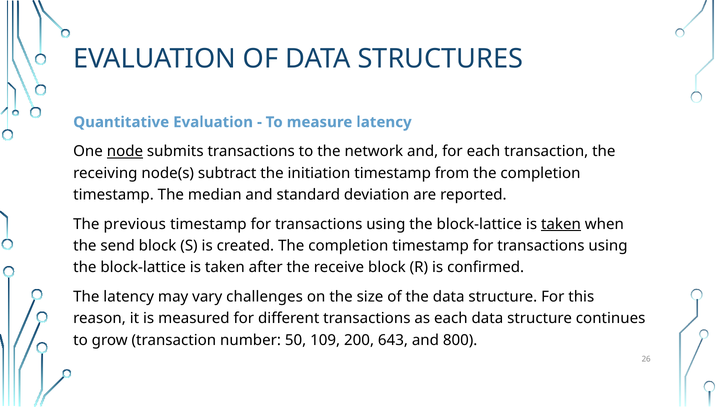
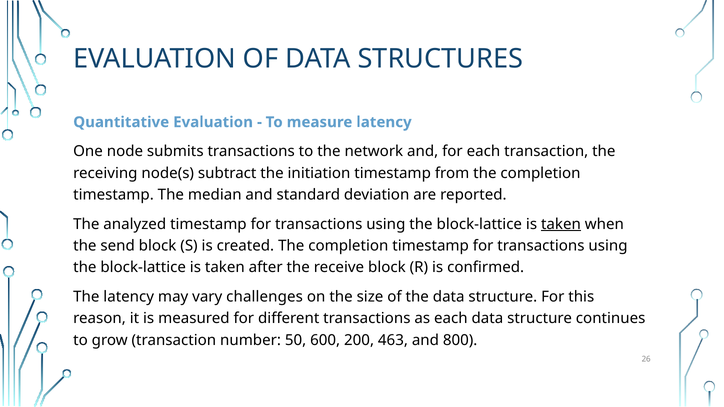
node underline: present -> none
previous: previous -> analyzed
109: 109 -> 600
643: 643 -> 463
